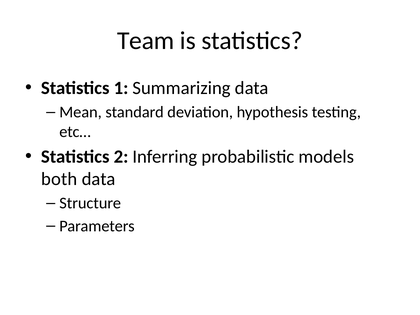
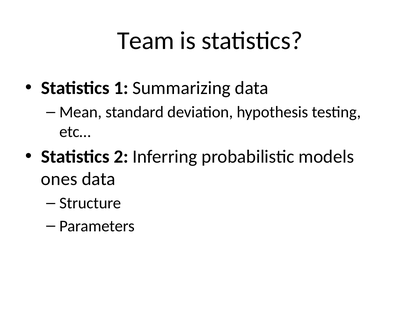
both: both -> ones
